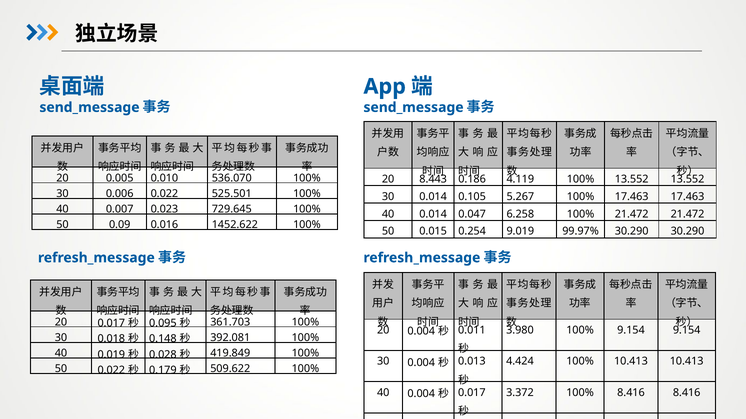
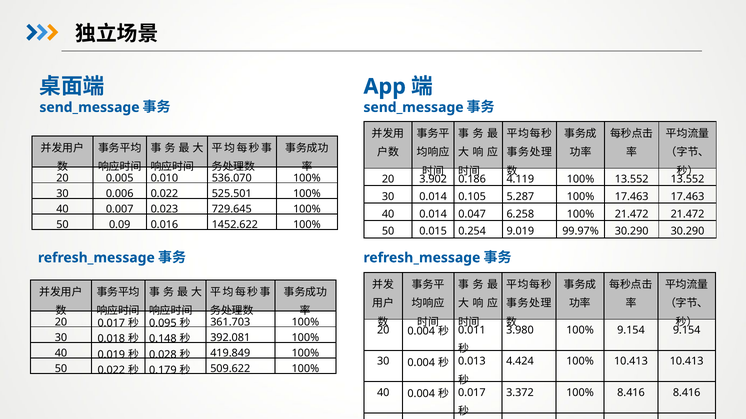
8.443: 8.443 -> 3.902
5.267: 5.267 -> 5.287
